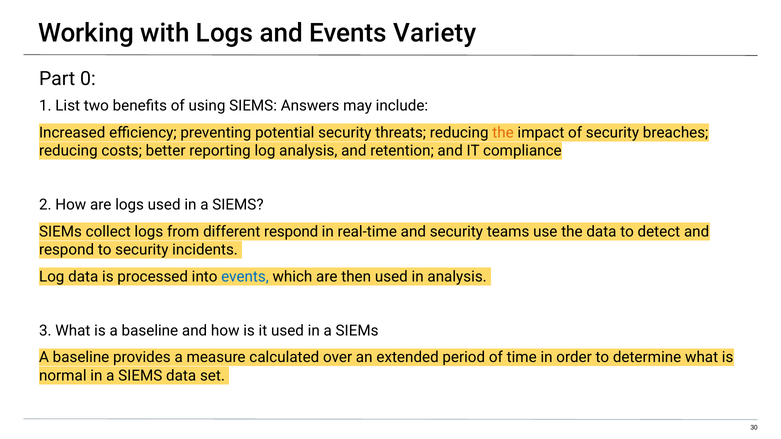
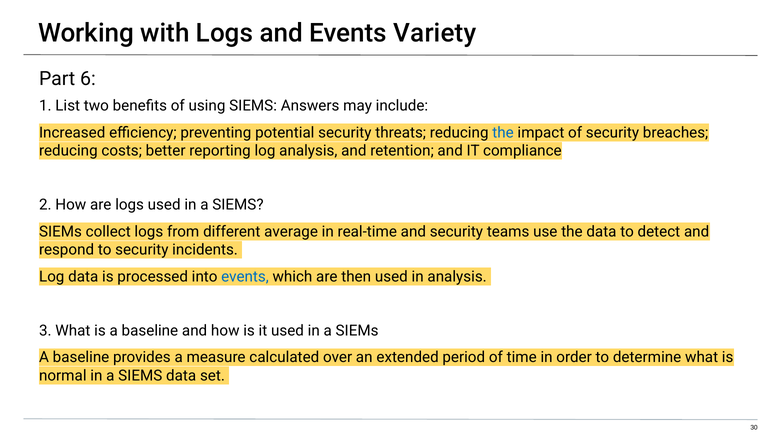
0: 0 -> 6
the at (503, 133) colour: orange -> blue
different respond: respond -> average
